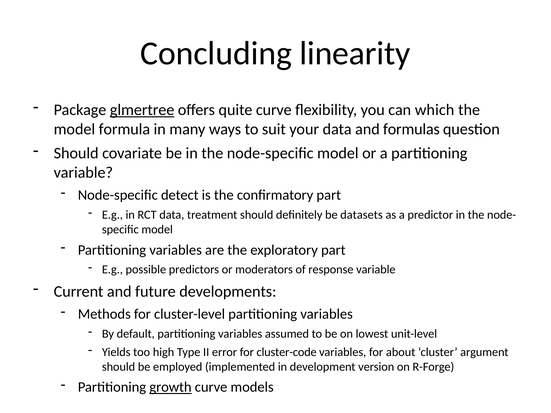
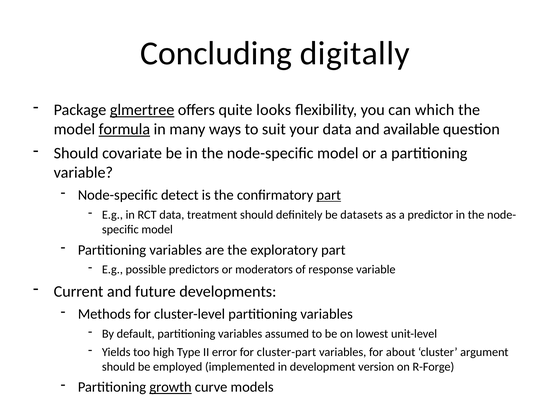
linearity: linearity -> digitally
quite curve: curve -> looks
formula underline: none -> present
formulas: formulas -> available
part at (329, 195) underline: none -> present
cluster-code: cluster-code -> cluster-part
